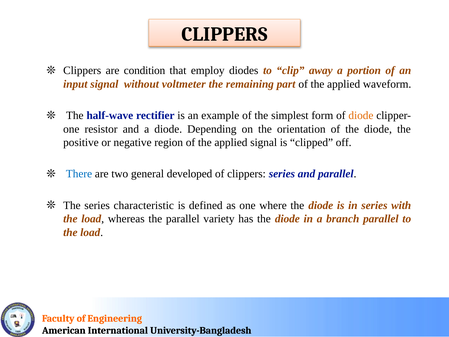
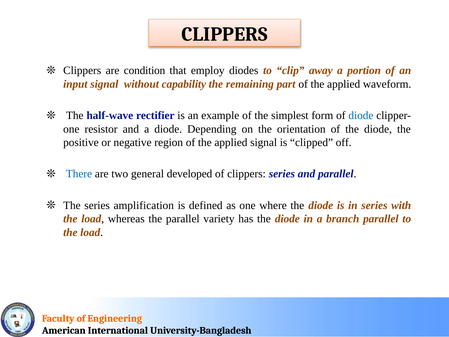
voltmeter: voltmeter -> capability
diode at (361, 115) colour: orange -> blue
characteristic: characteristic -> amplification
